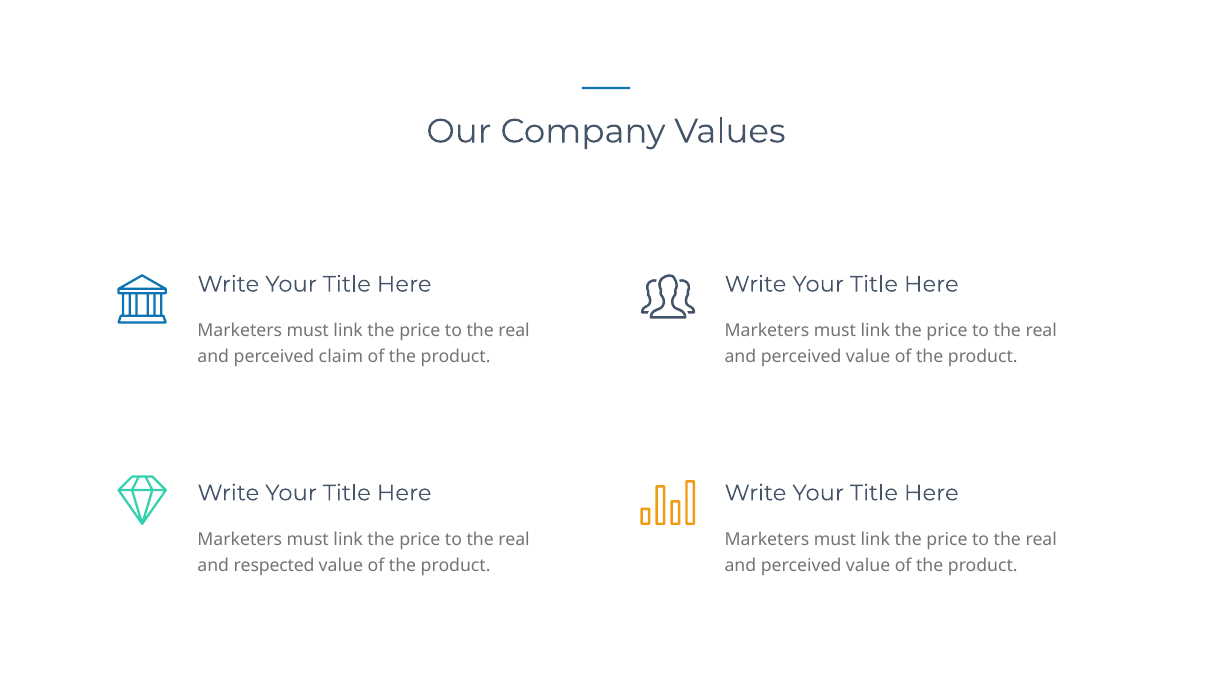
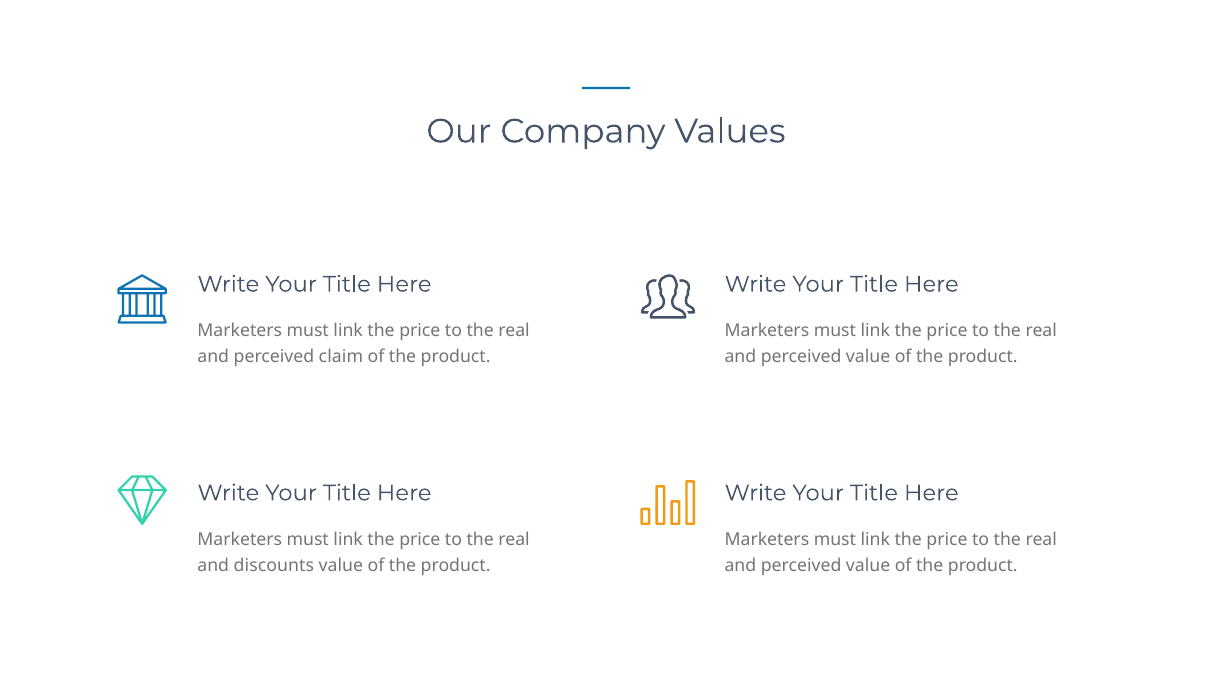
respected: respected -> discounts
